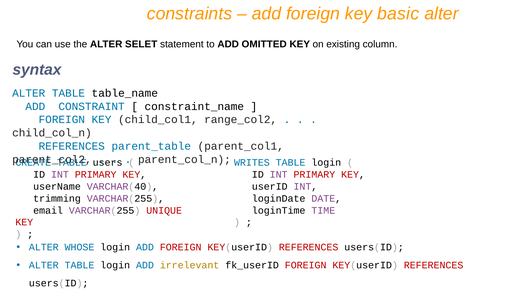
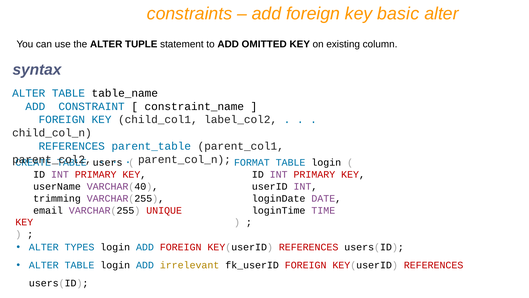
SELET: SELET -> TUPLE
range_col2: range_col2 -> label_col2
WRITES: WRITES -> FORMAT
WHOSE: WHOSE -> TYPES
